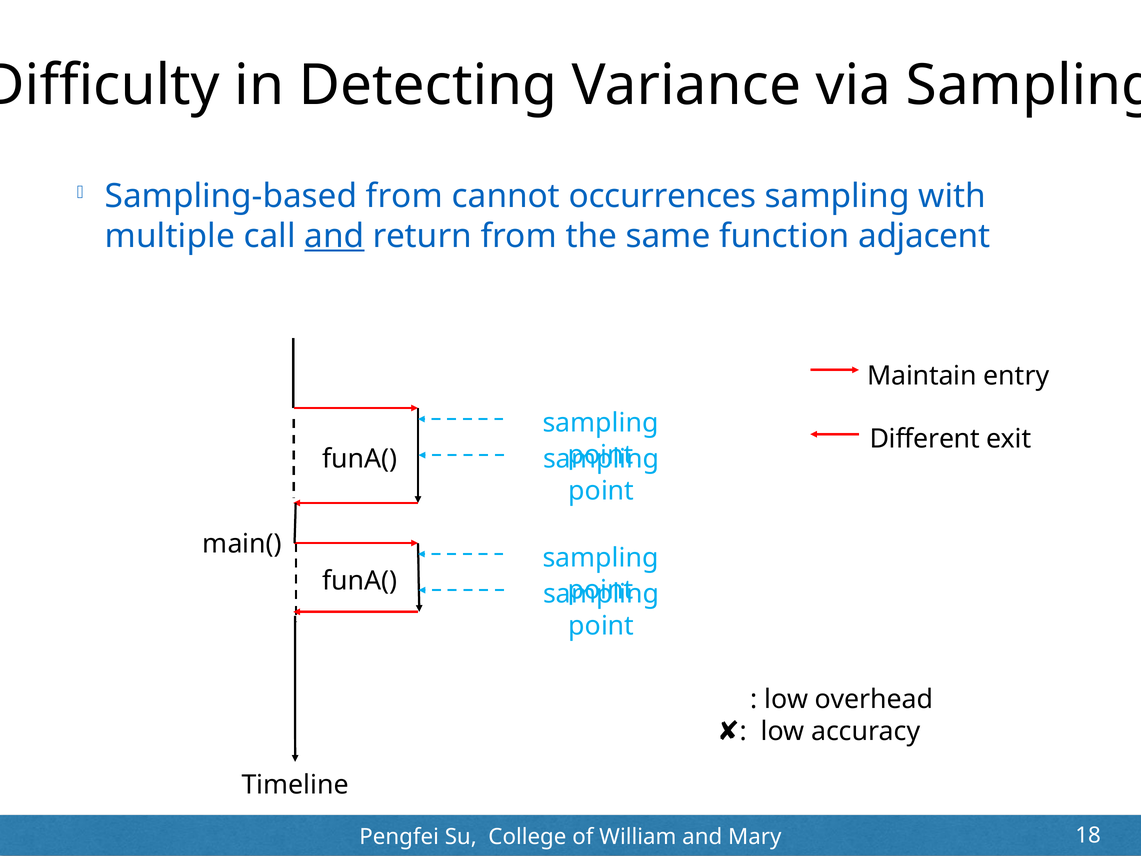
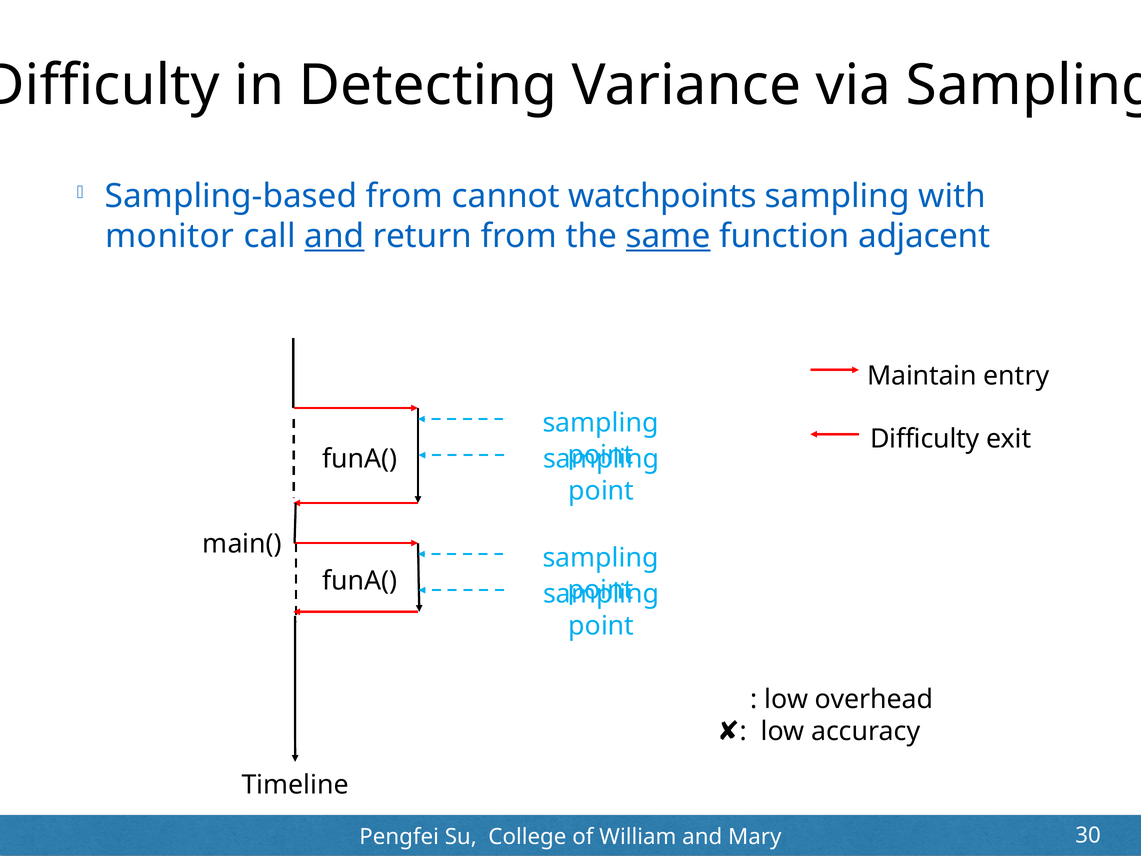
occurrences: occurrences -> watchpoints
multiple: multiple -> monitor
same underline: none -> present
Different at (925, 439): Different -> Difficulty
18: 18 -> 30
